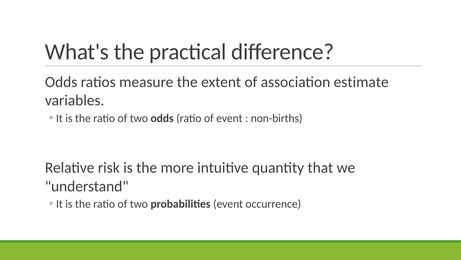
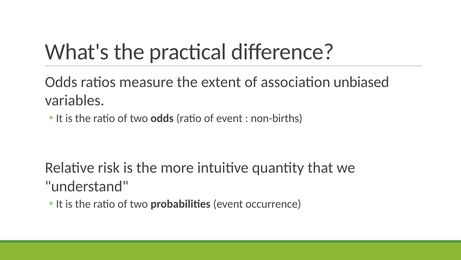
estimate: estimate -> unbiased
